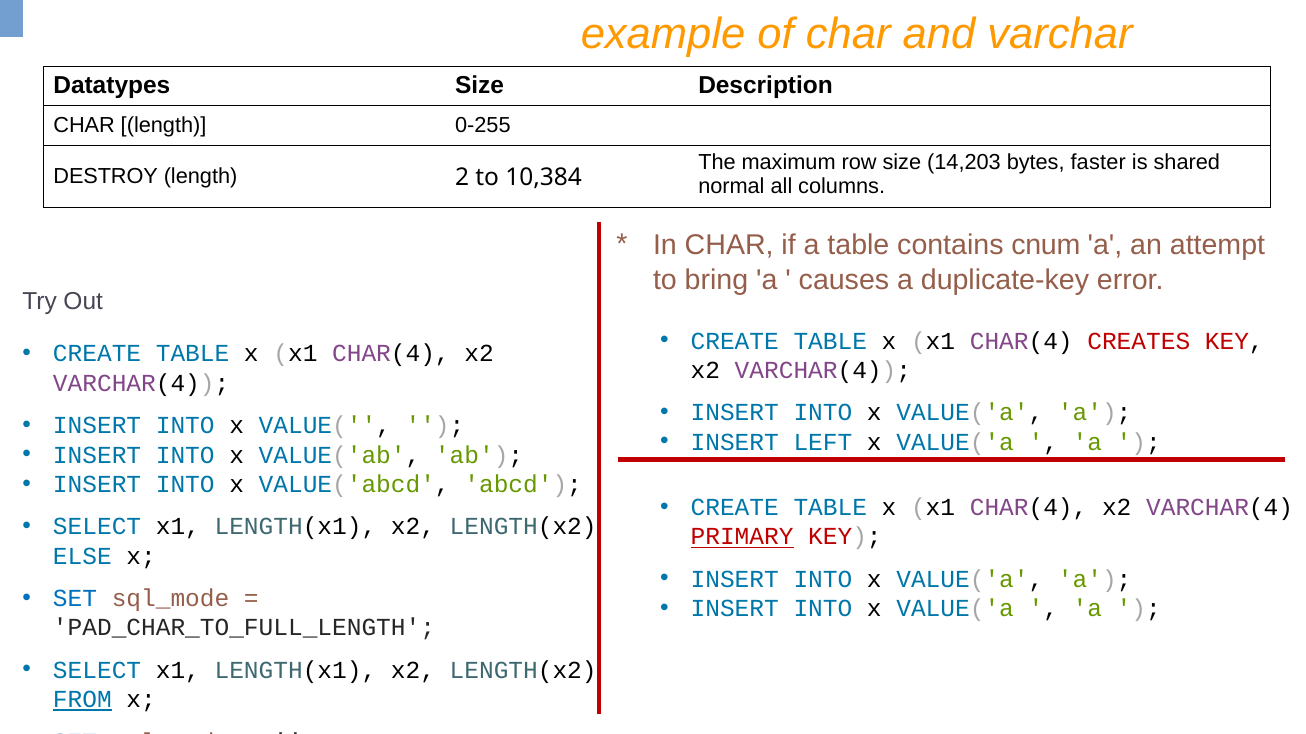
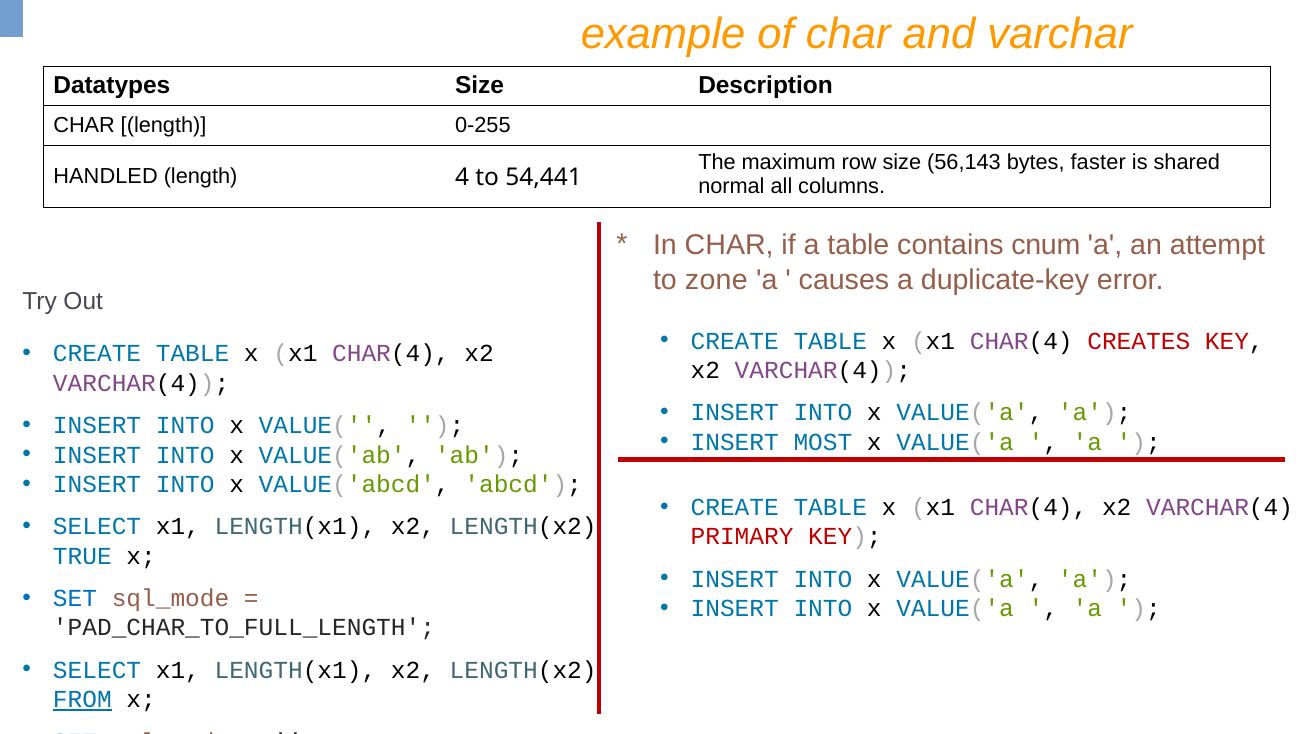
14,203: 14,203 -> 56,143
DESTROY: DESTROY -> HANDLED
2: 2 -> 4
10,384: 10,384 -> 54,441
bring: bring -> zone
LEFT: LEFT -> MOST
PRIMARY underline: present -> none
ELSE: ELSE -> TRUE
